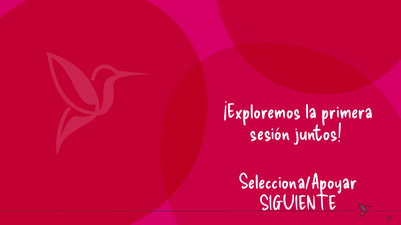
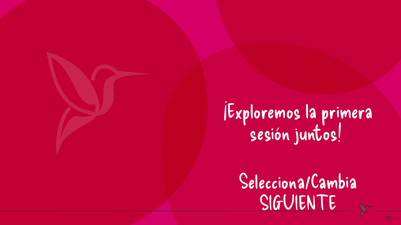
Selecciona/Apoyar: Selecciona/Apoyar -> Selecciona/Cambia
